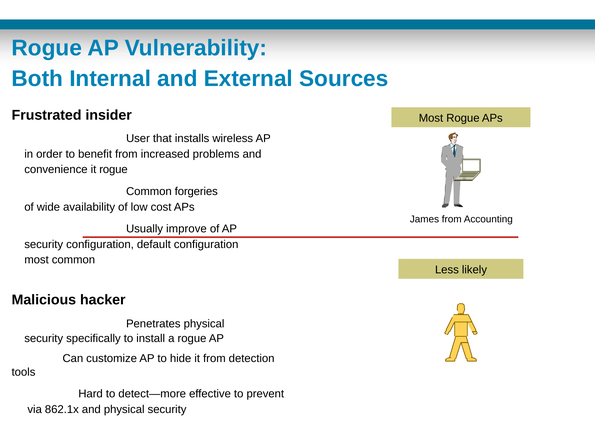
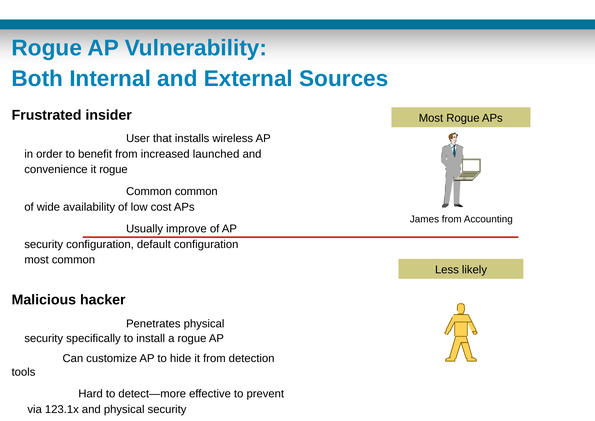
problems: problems -> launched
Common forgeries: forgeries -> common
862.1x: 862.1x -> 123.1x
